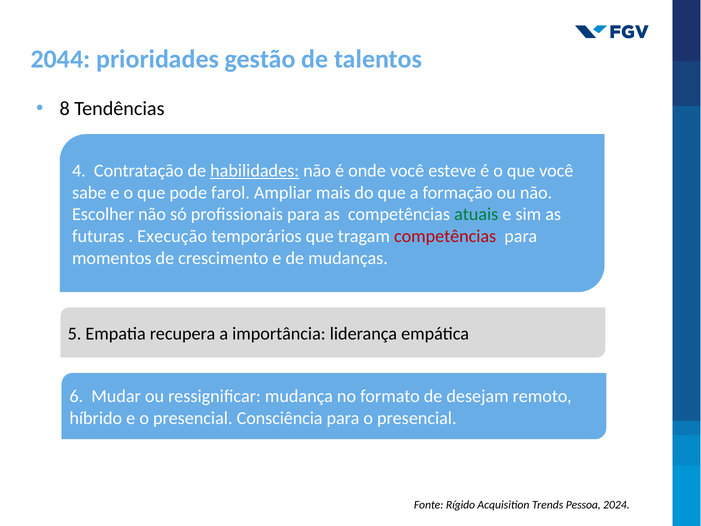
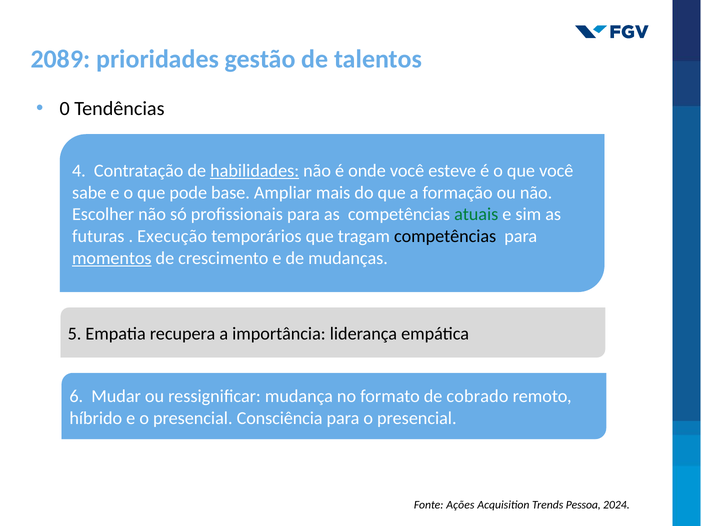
2044: 2044 -> 2089
8: 8 -> 0
farol: farol -> base
competências at (445, 236) colour: red -> black
momentos underline: none -> present
desejam: desejam -> cobrado
Rígido: Rígido -> Ações
